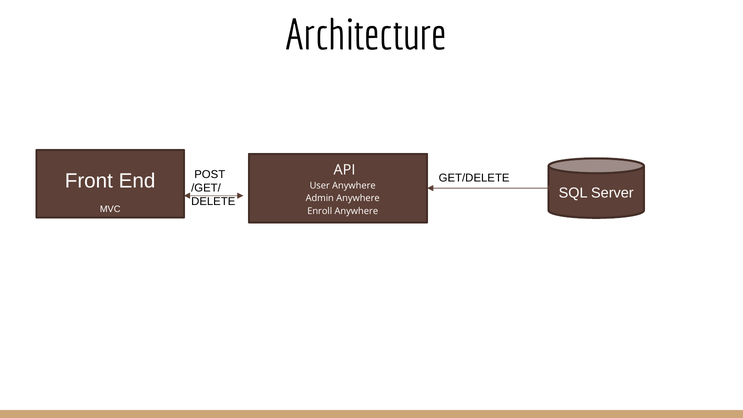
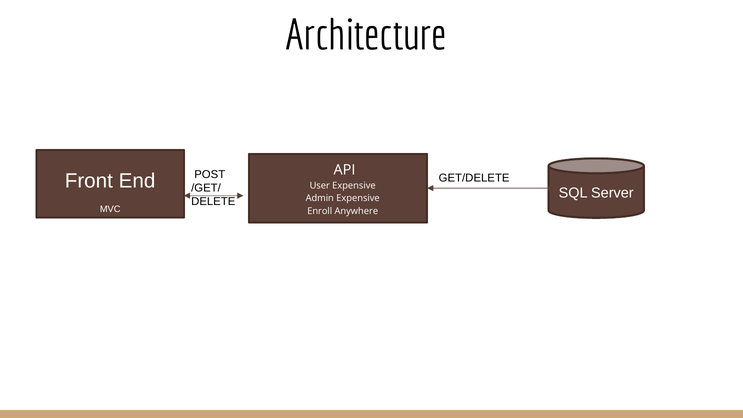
User Anywhere: Anywhere -> Expensive
Admin Anywhere: Anywhere -> Expensive
